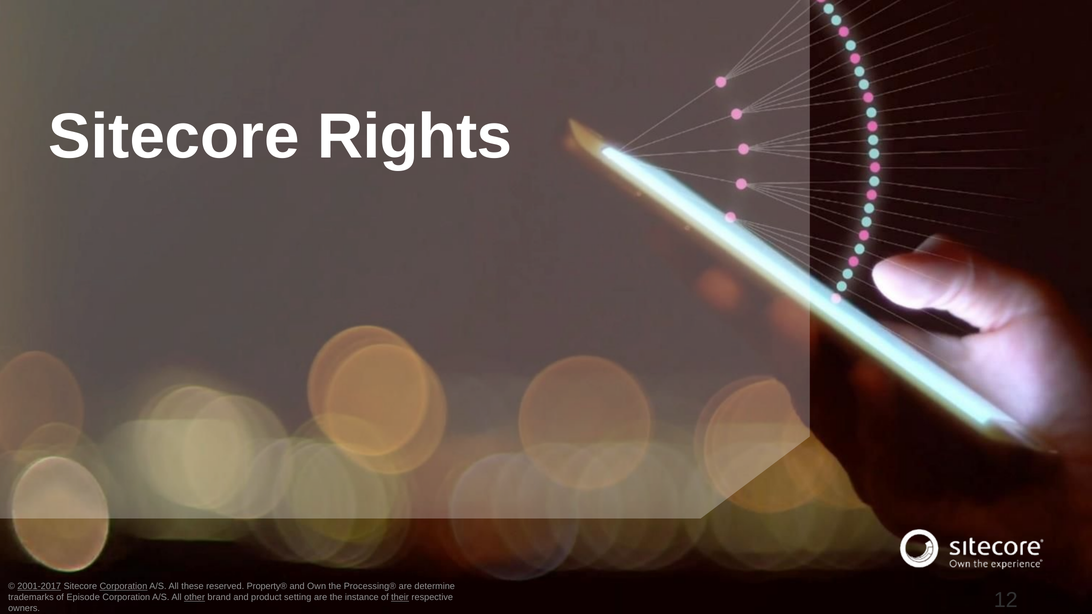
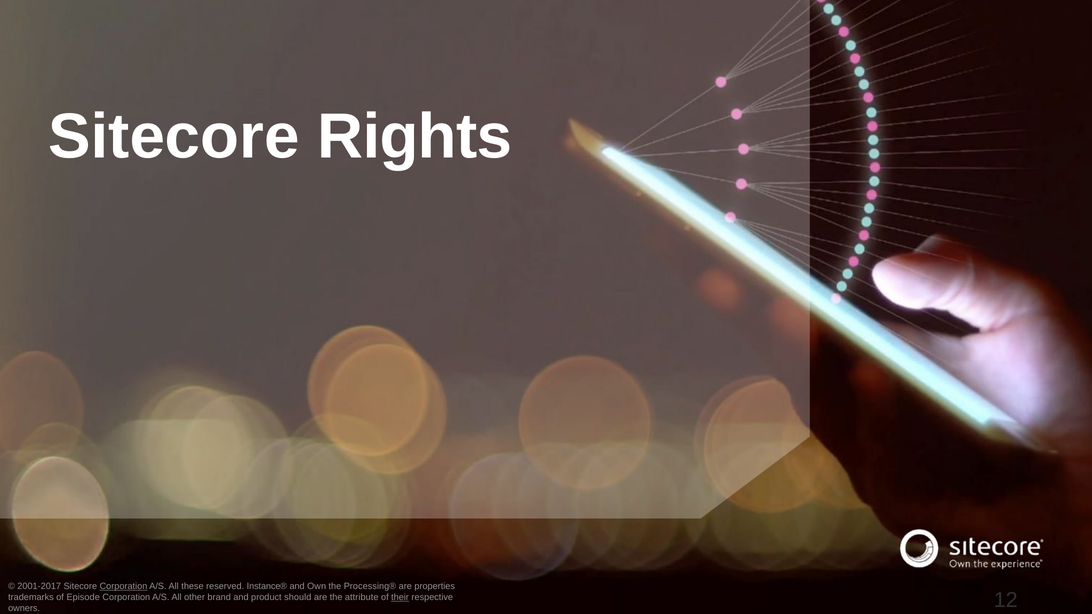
2001-2017 underline: present -> none
Property®: Property® -> Instance®
determine: determine -> properties
other underline: present -> none
setting: setting -> should
instance: instance -> attribute
